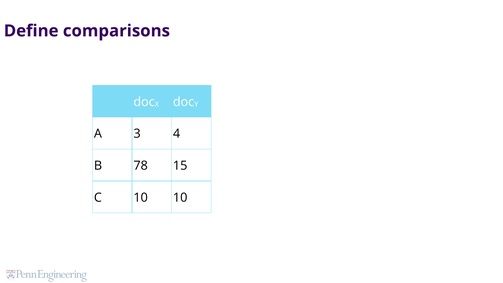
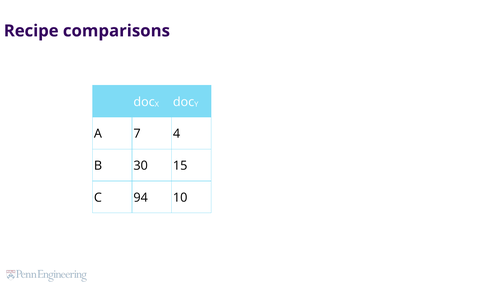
Define: Define -> Recipe
3: 3 -> 7
78: 78 -> 30
C 10: 10 -> 94
